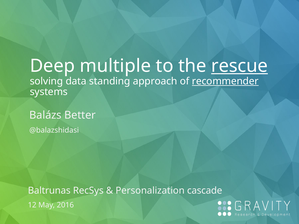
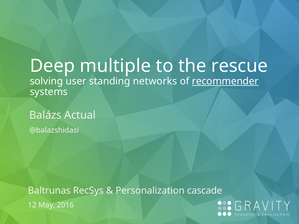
rescue underline: present -> none
data: data -> user
approach: approach -> networks
Better: Better -> Actual
